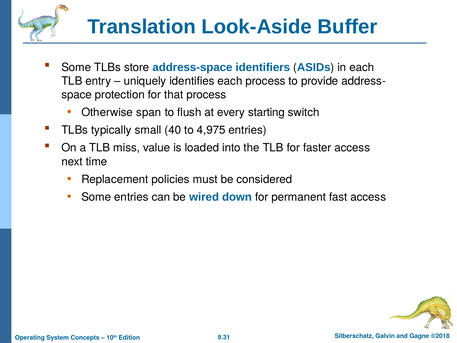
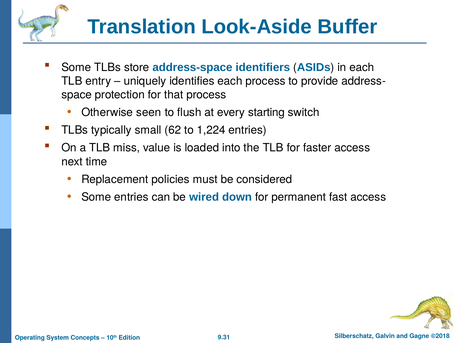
span: span -> seen
40: 40 -> 62
4,975: 4,975 -> 1,224
